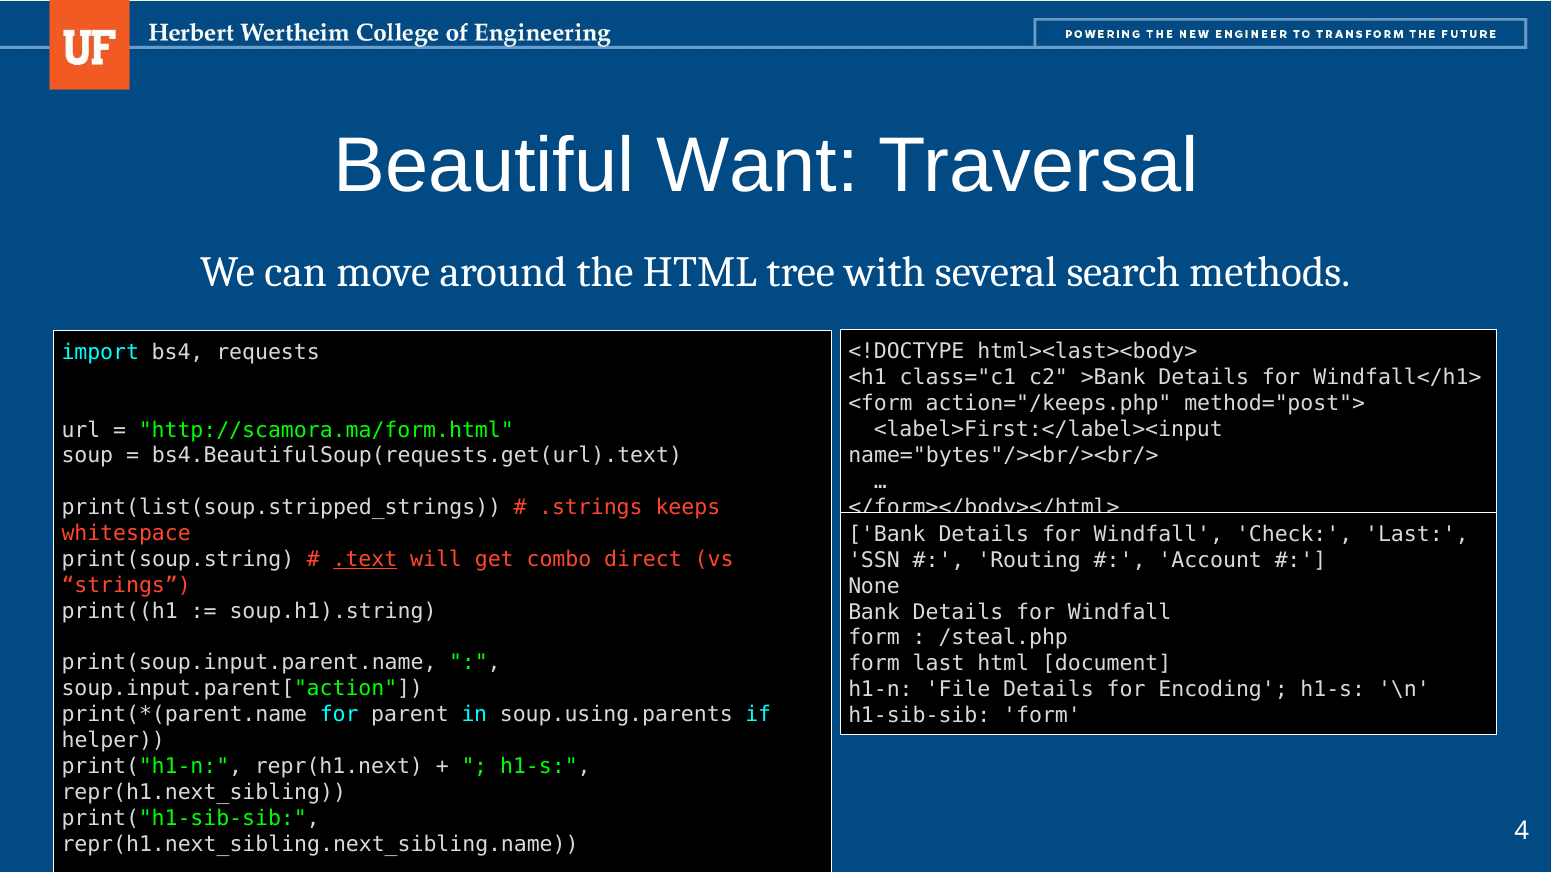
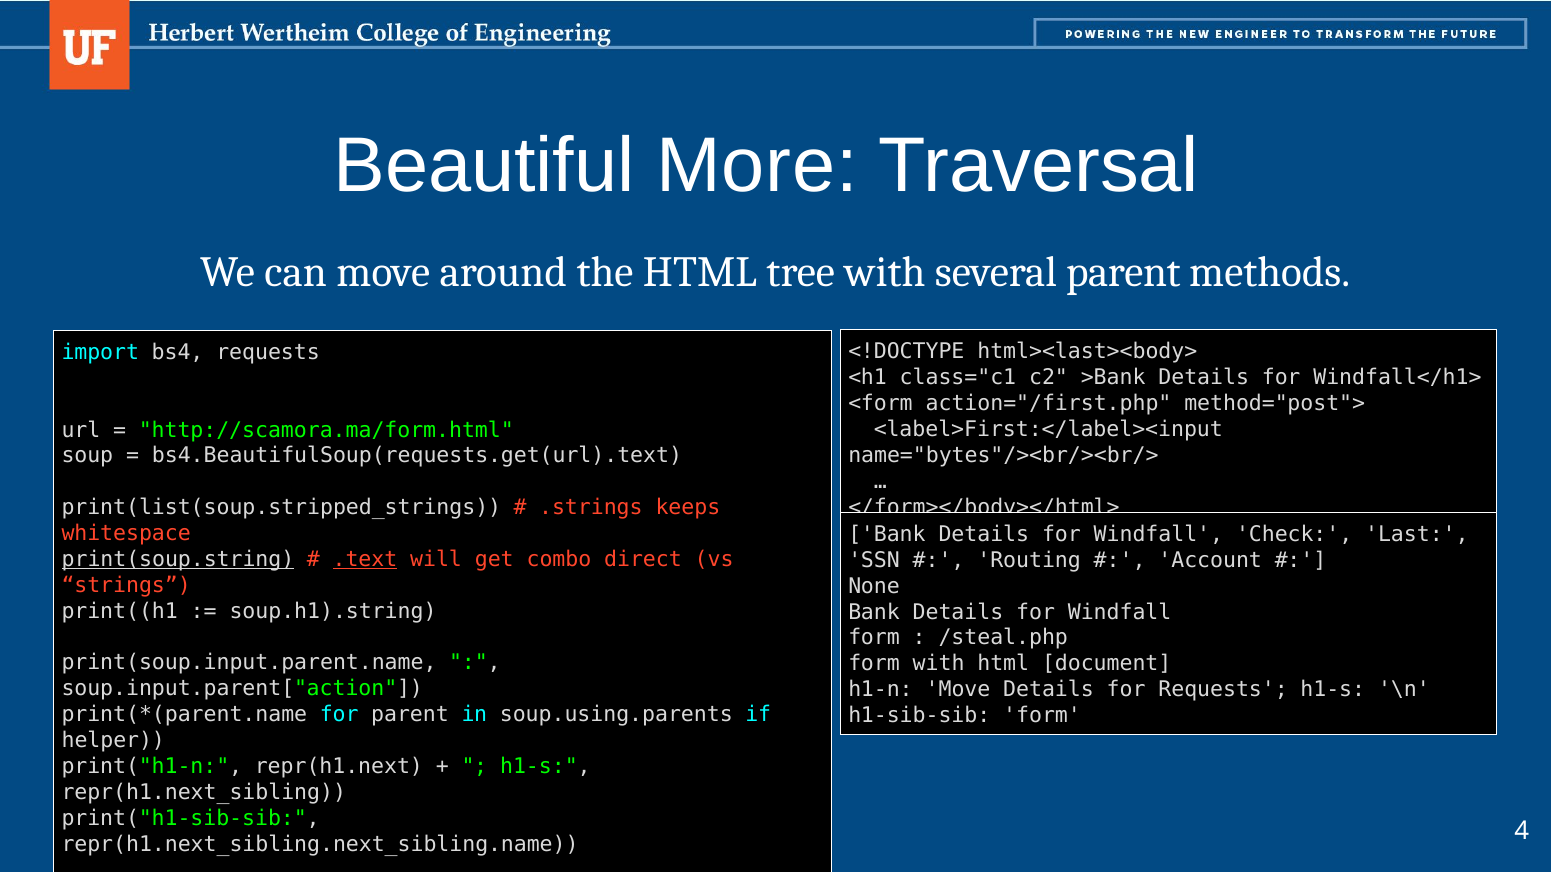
Want: Want -> More
several search: search -> parent
action="/keeps.php: action="/keeps.php -> action="/first.php
print(soup.string underline: none -> present
form last: last -> with
h1-n File: File -> Move
for Encoding: Encoding -> Requests
